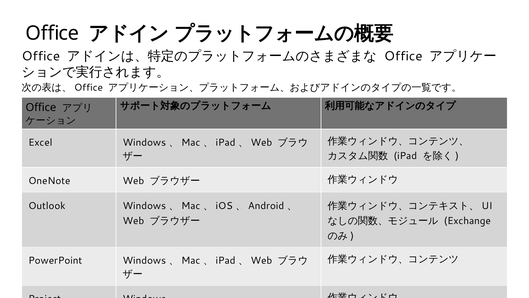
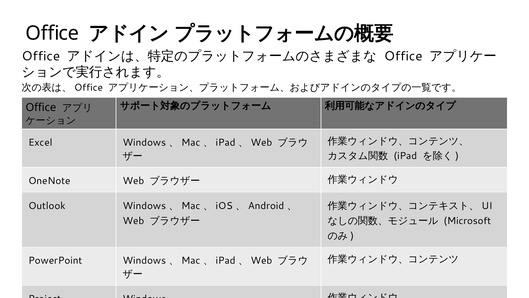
Exchange: Exchange -> Microsoft
